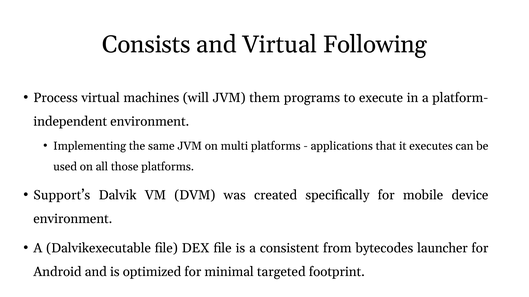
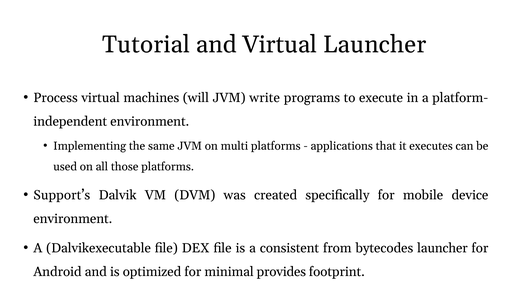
Consists: Consists -> Tutorial
Virtual Following: Following -> Launcher
them: them -> write
targeted: targeted -> provides
